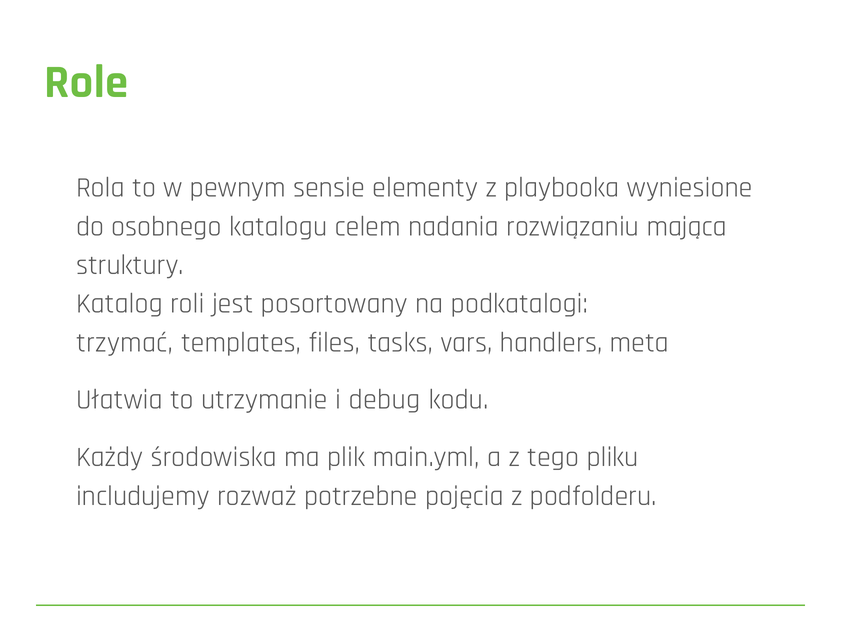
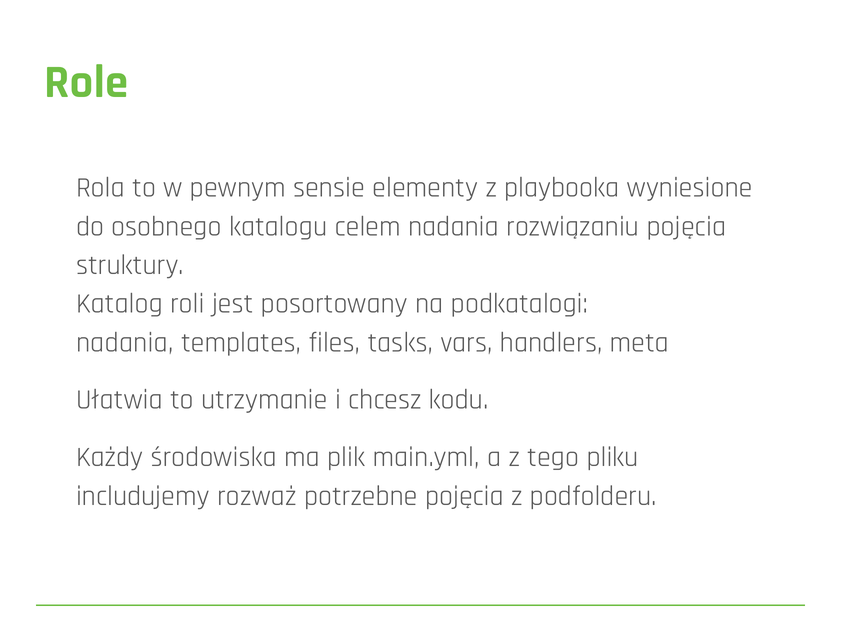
rozwiązaniu mająca: mająca -> pojęcia
trzymać at (125, 342): trzymać -> nadania
debug: debug -> chcesz
